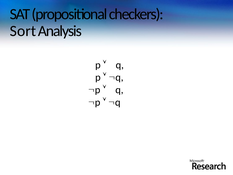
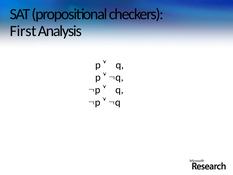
Sort: Sort -> First
